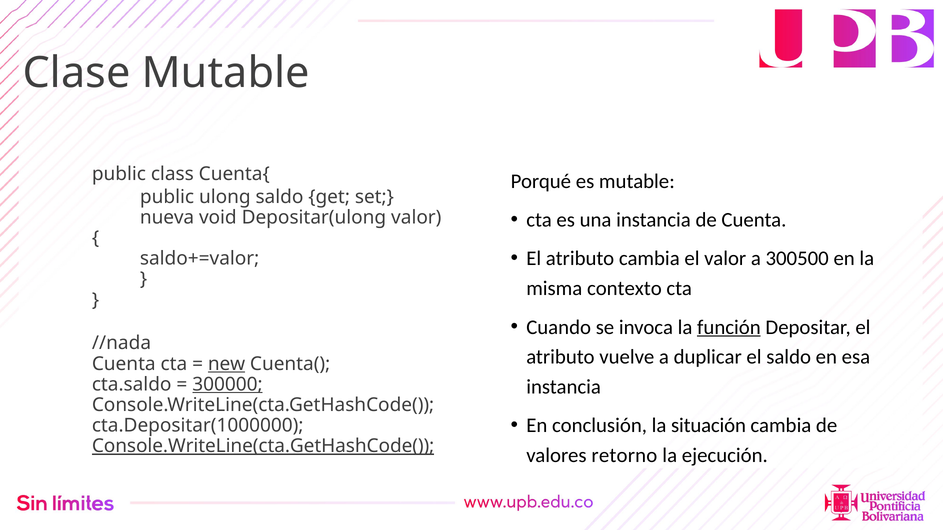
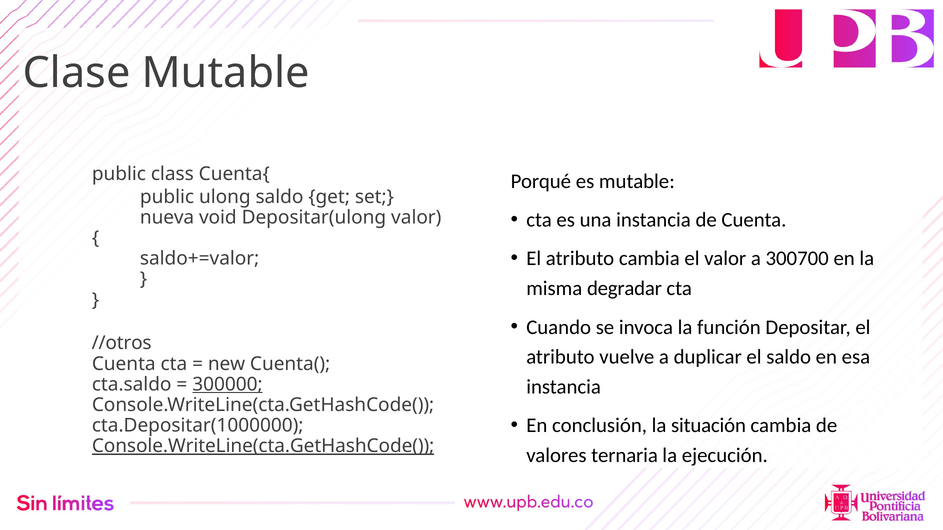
300500: 300500 -> 300700
contexto: contexto -> degradar
función underline: present -> none
//nada: //nada -> //otros
new underline: present -> none
retorno: retorno -> ternaria
